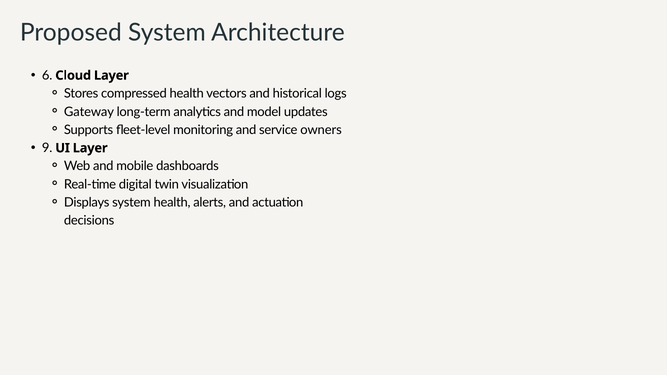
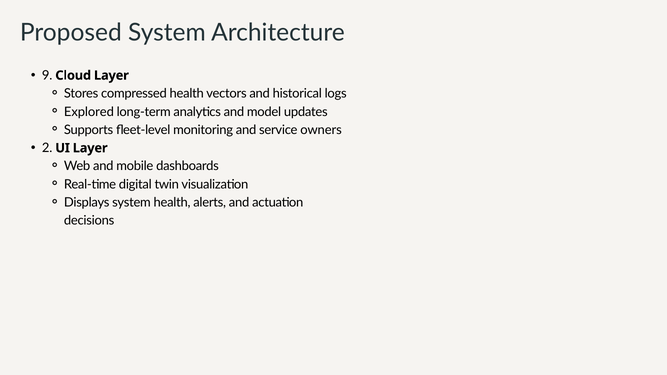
6: 6 -> 9
Gateway: Gateway -> Explored
9: 9 -> 2
